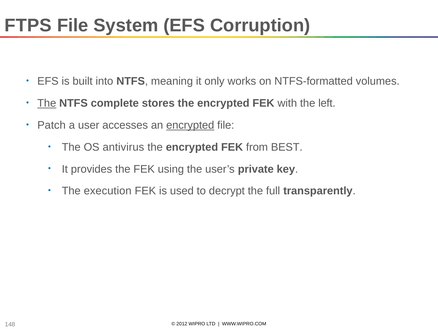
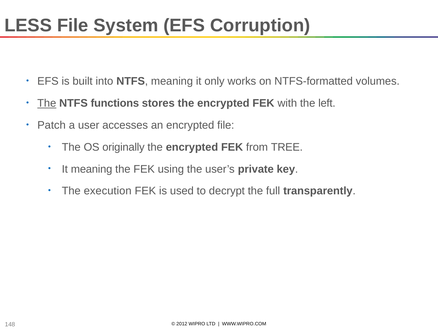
FTPS: FTPS -> LESS
complete: complete -> functions
encrypted at (190, 125) underline: present -> none
antivirus: antivirus -> originally
BEST: BEST -> TREE
It provides: provides -> meaning
